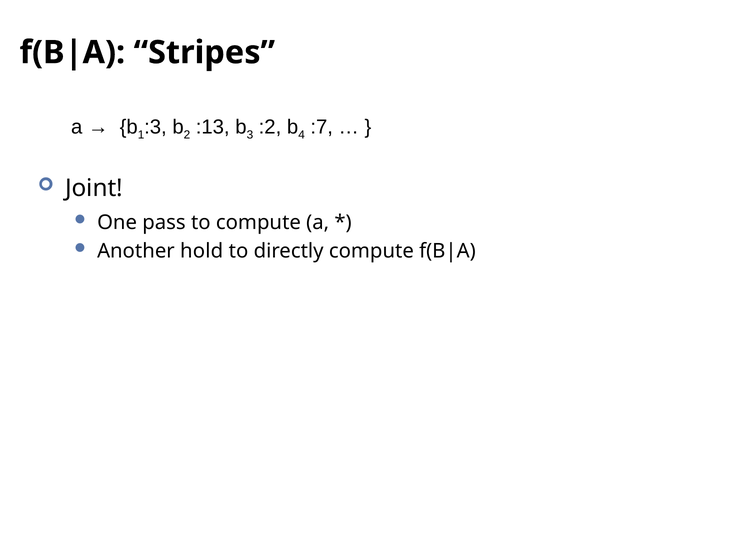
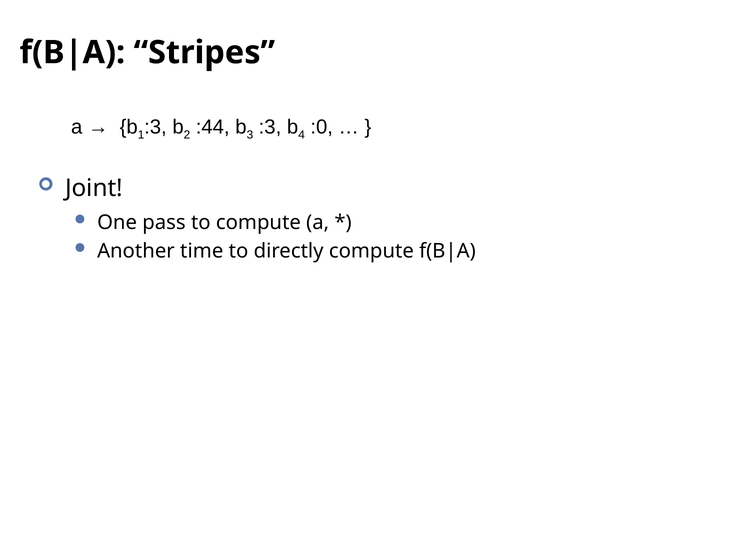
:13: :13 -> :44
:2 at (270, 127): :2 -> :3
:7: :7 -> :0
hold: hold -> time
